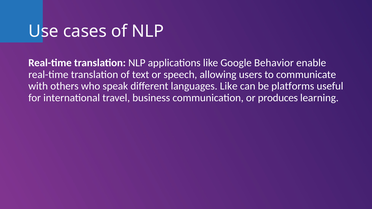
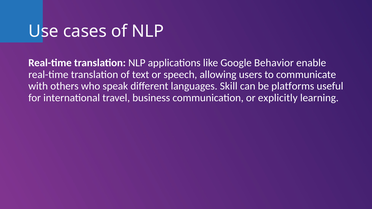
languages Like: Like -> Skill
produces: produces -> explicitly
